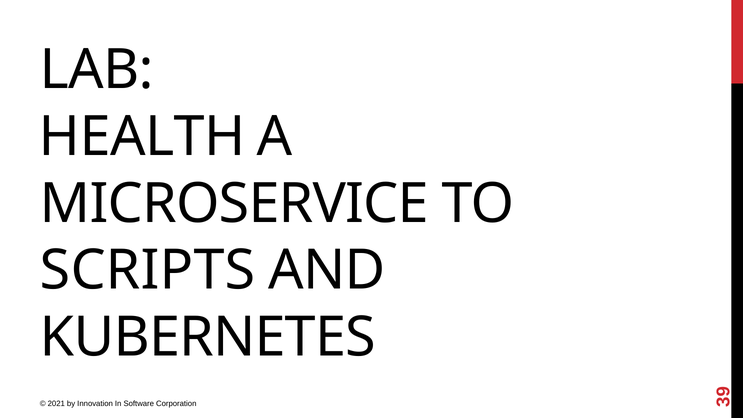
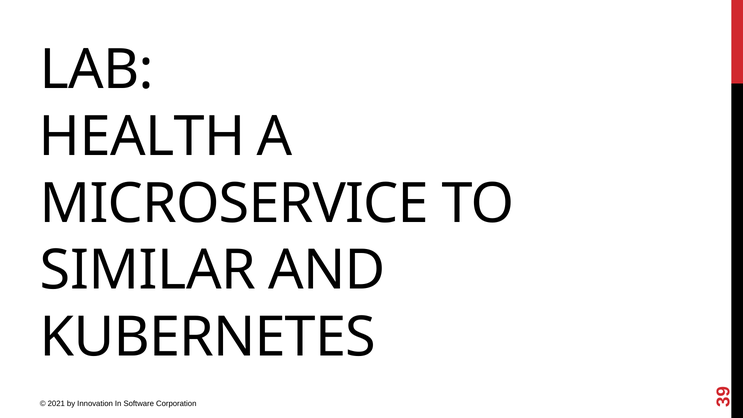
SCRIPTS: SCRIPTS -> SIMILAR
